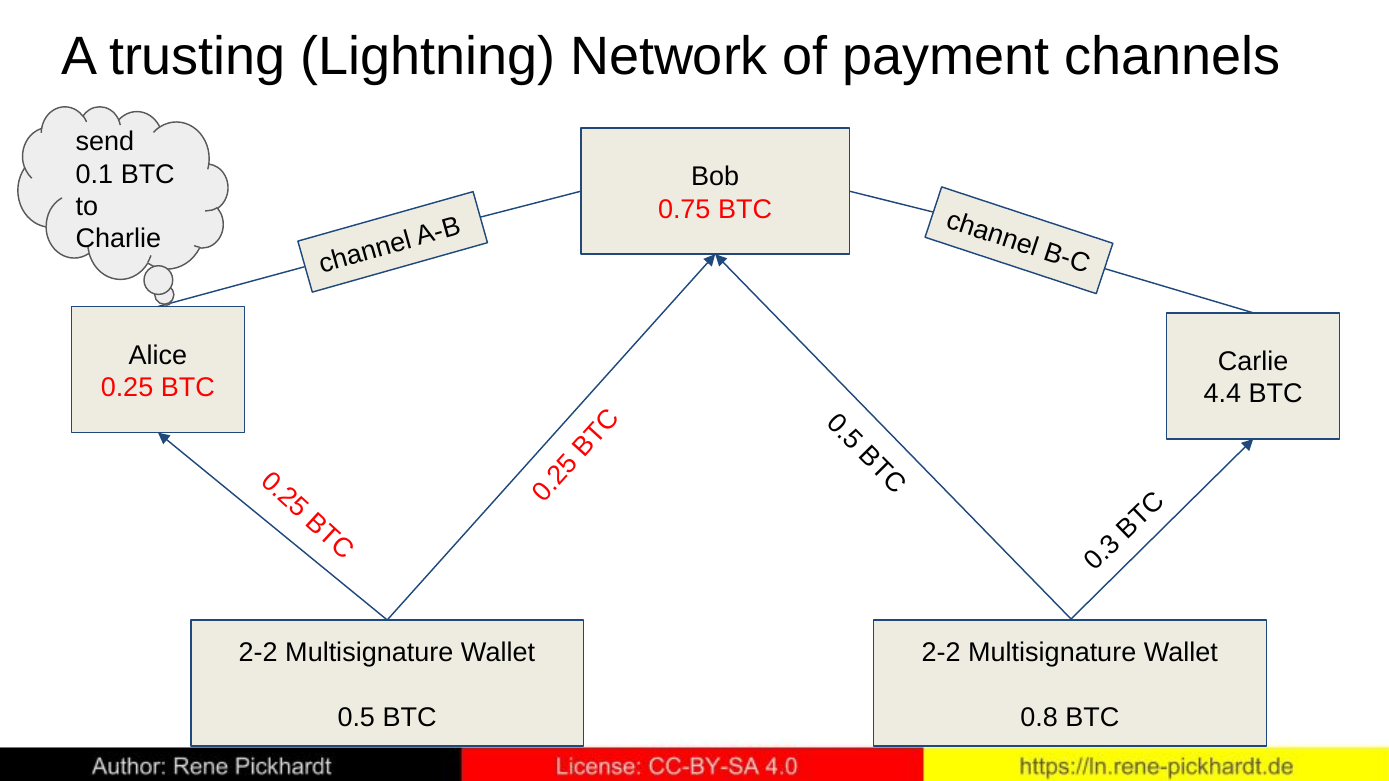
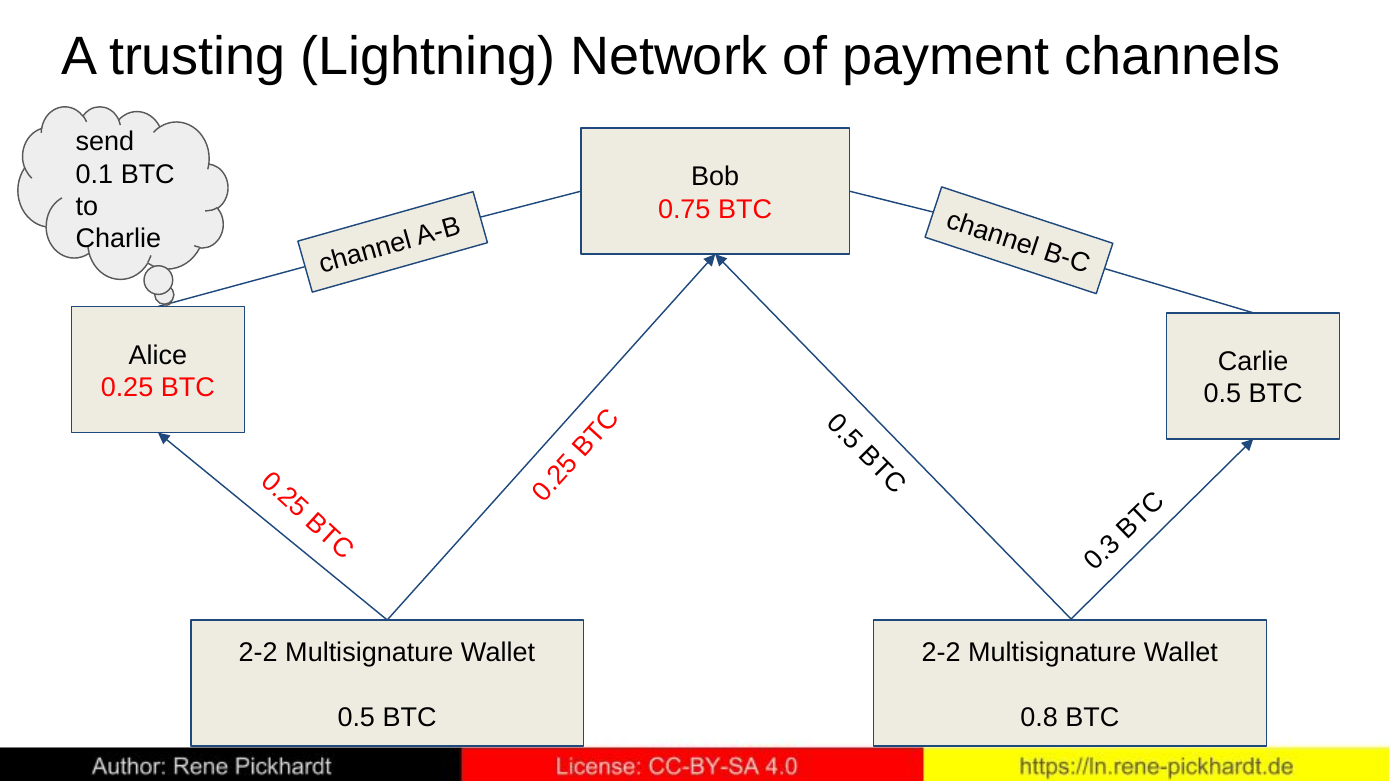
4.4 at (1222, 394): 4.4 -> 0.5
